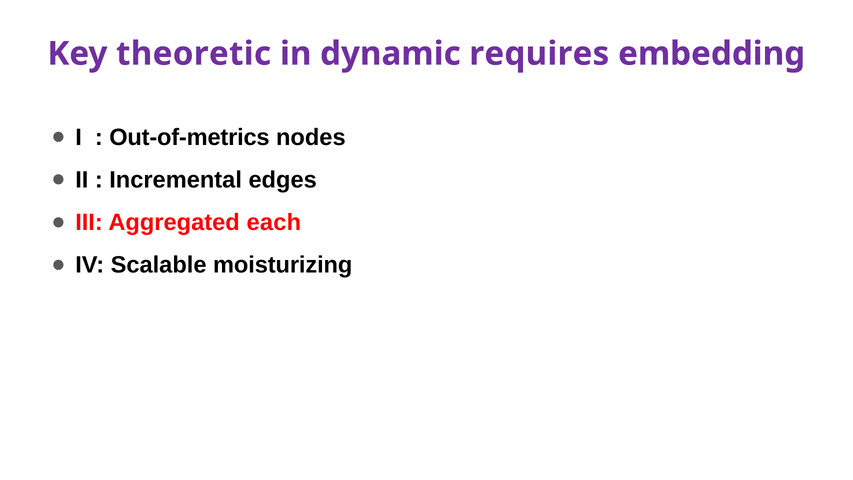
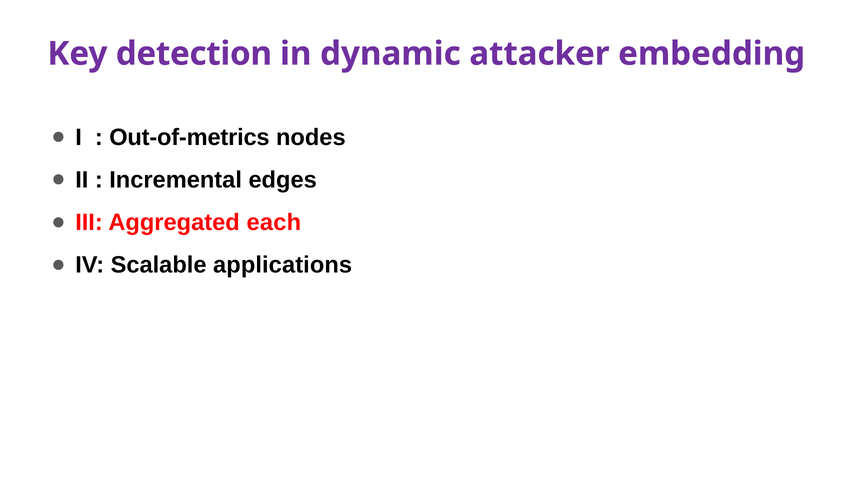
theoretic: theoretic -> detection
requires: requires -> attacker
moisturizing: moisturizing -> applications
